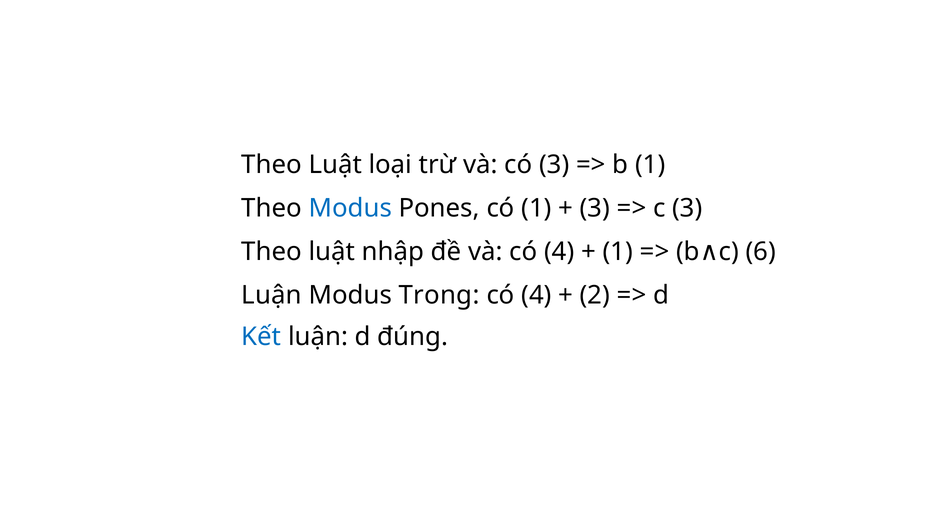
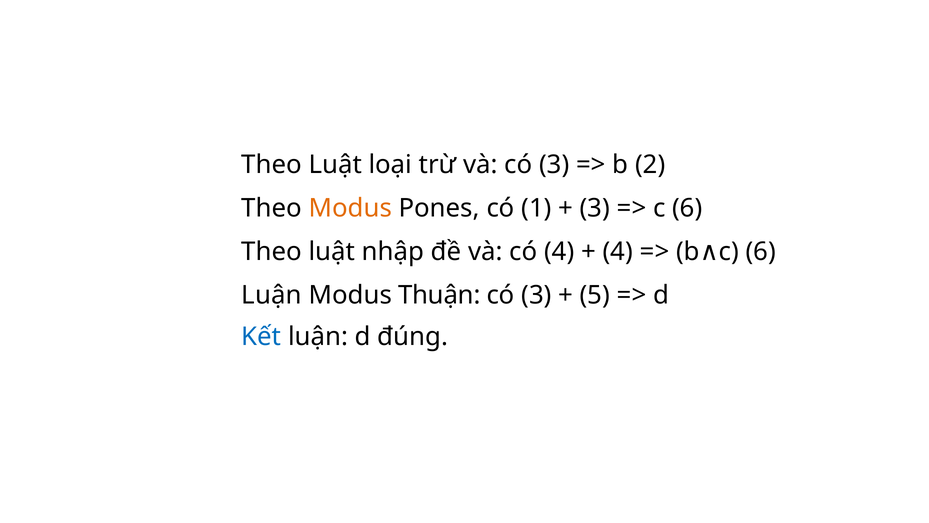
b 1: 1 -> 2
Modus at (350, 208) colour: blue -> orange
3 at (687, 208): 3 -> 6
1 at (618, 252): 1 -> 4
Trong: Trong -> Thuận
4 at (536, 295): 4 -> 3
2: 2 -> 5
